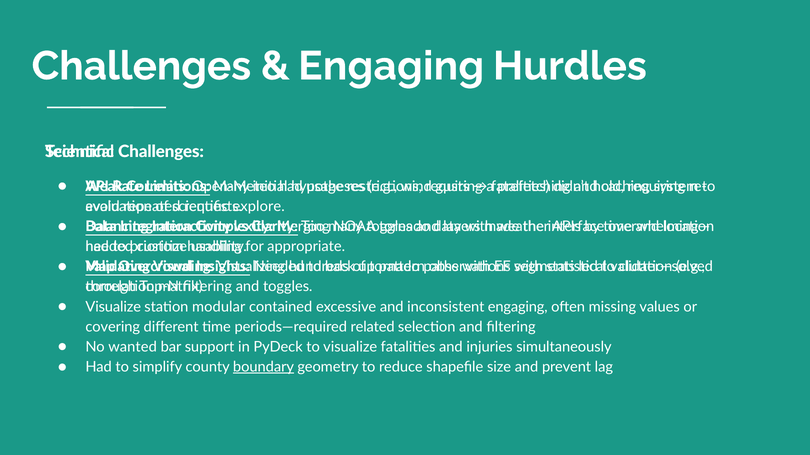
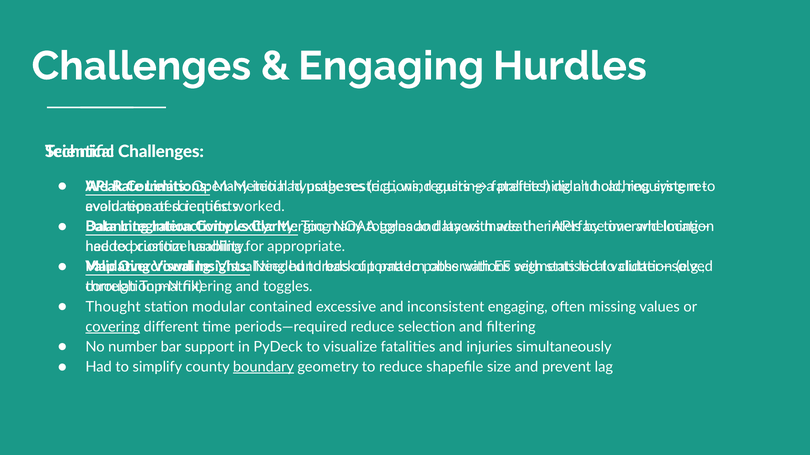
explore: explore -> worked
Visualize at (113, 307): Visualize -> Thought
covering underline: none -> present
periods—required related: related -> reduce
wanted: wanted -> number
